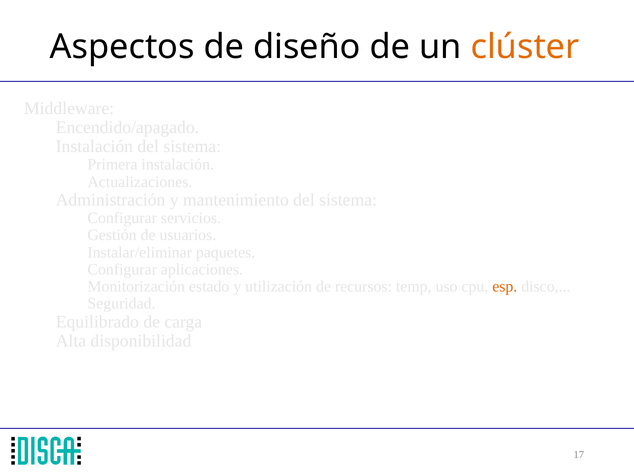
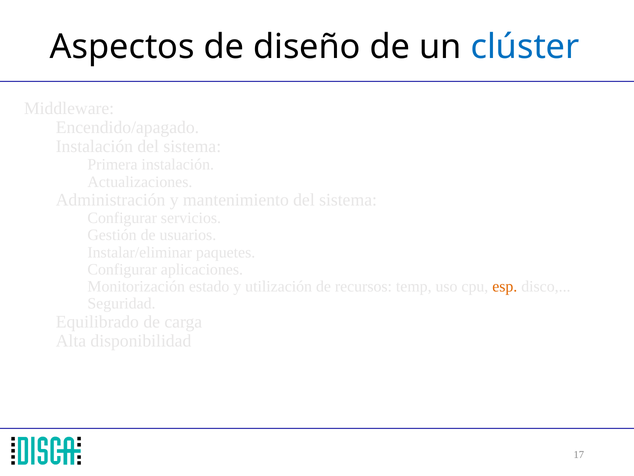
clúster colour: orange -> blue
